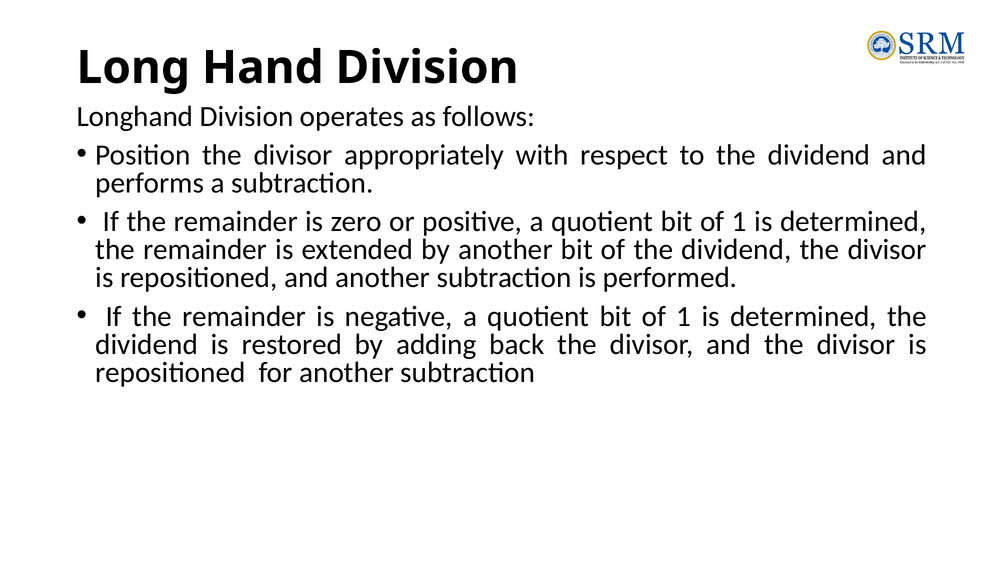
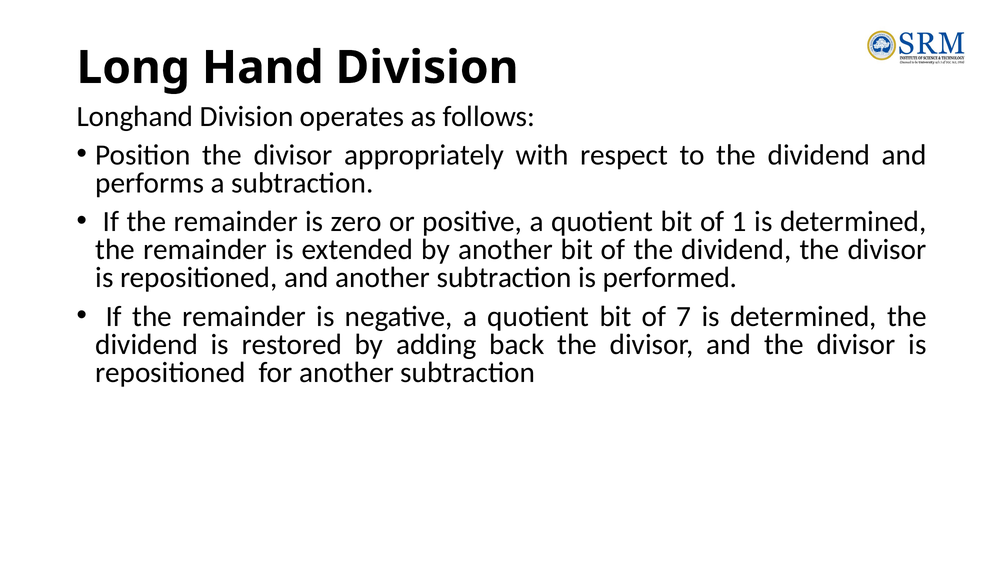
1 at (684, 316): 1 -> 7
